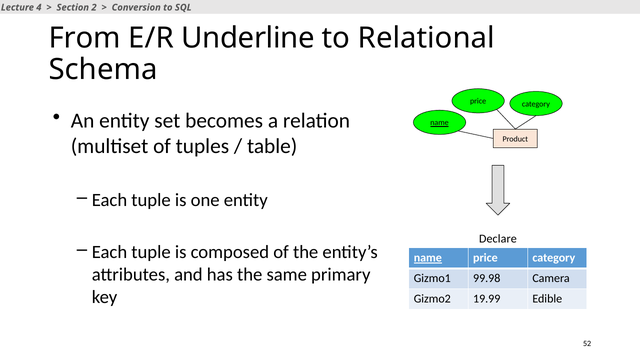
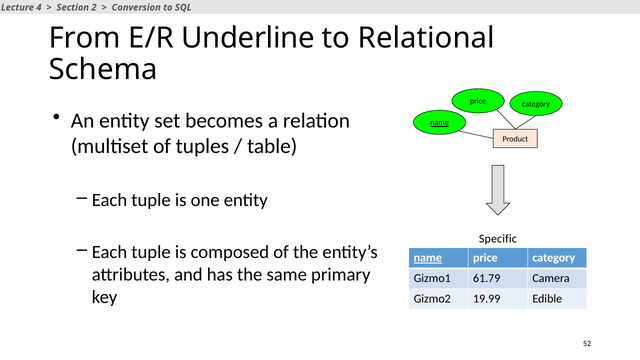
Declare: Declare -> Specific
99.98: 99.98 -> 61.79
